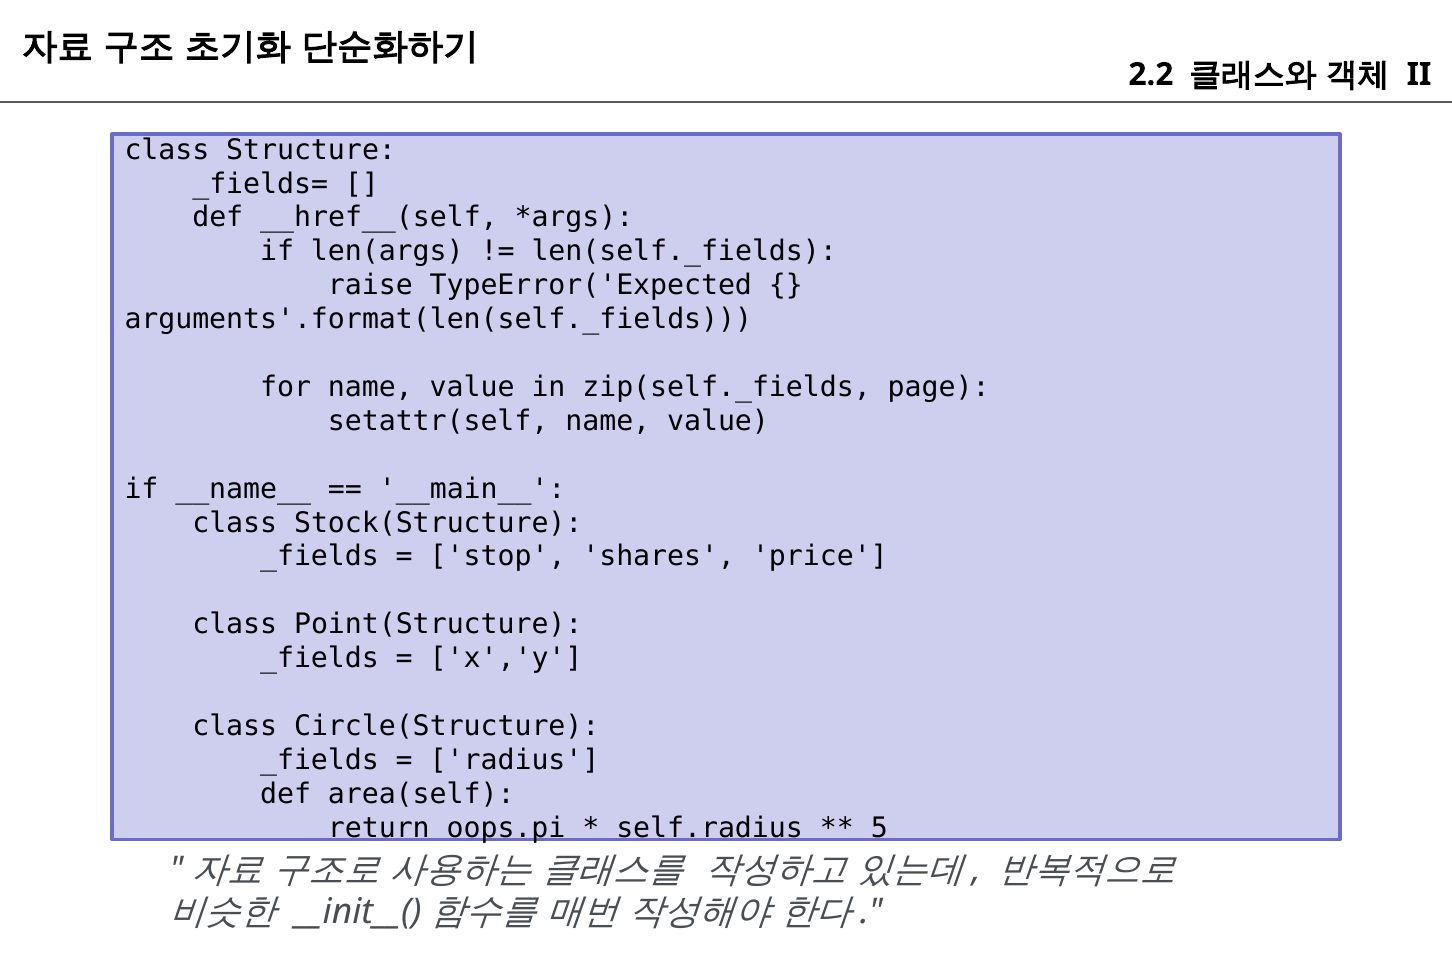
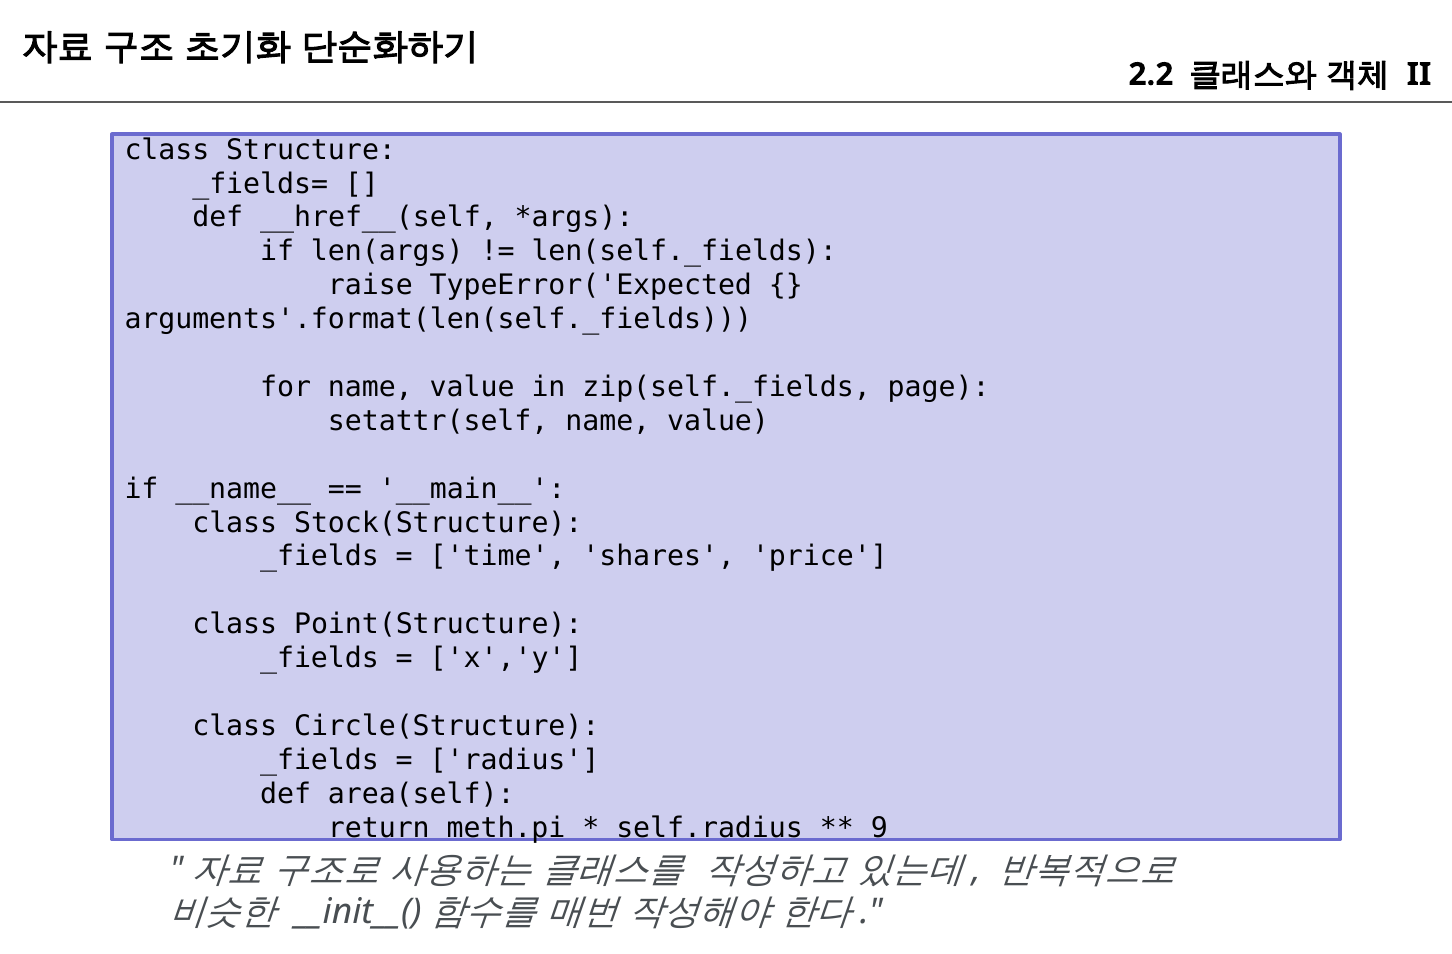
stop: stop -> time
oops.pi: oops.pi -> meth.pi
5: 5 -> 9
